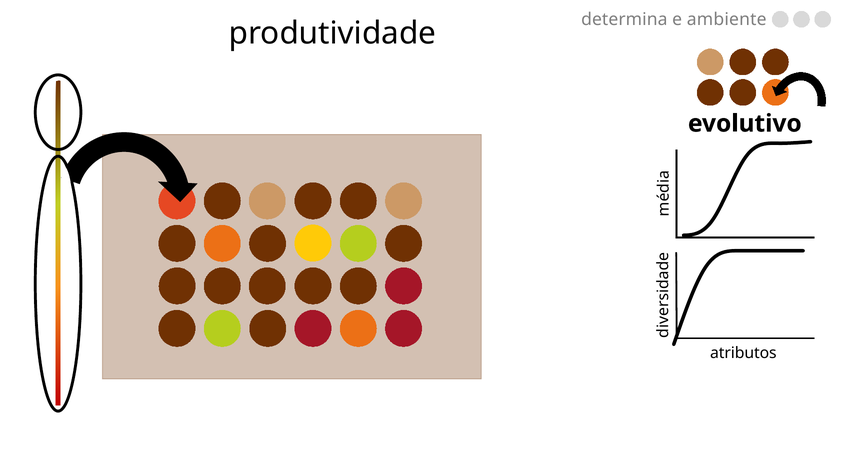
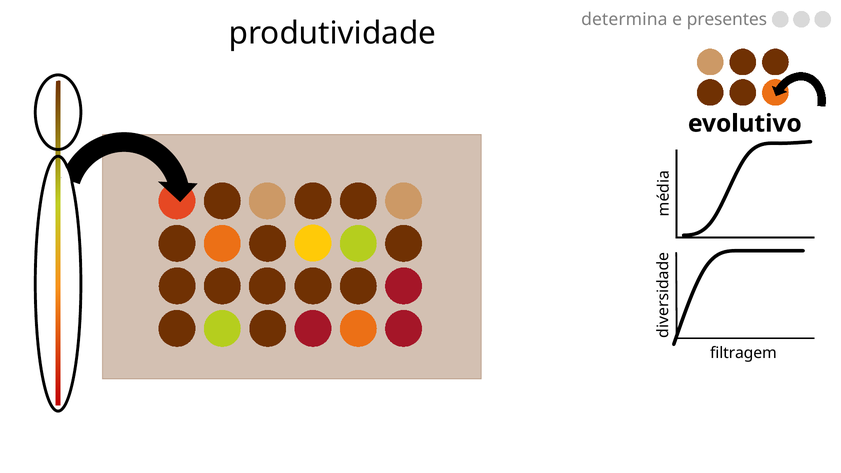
ambiente: ambiente -> presentes
atributos: atributos -> filtragem
